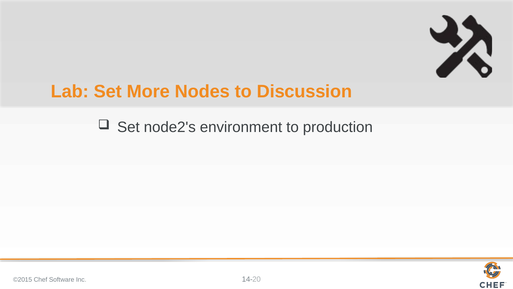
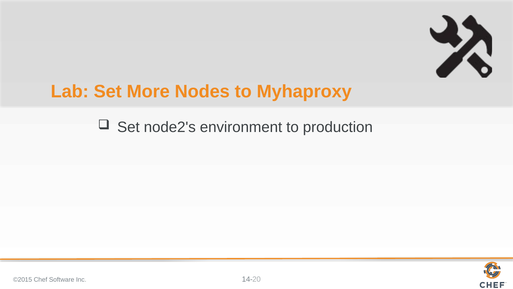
Discussion: Discussion -> Myhaproxy
